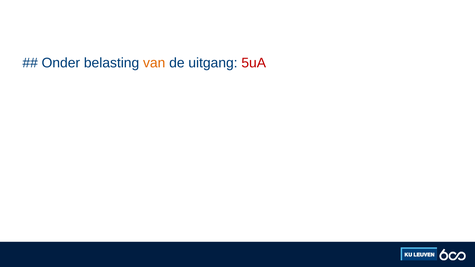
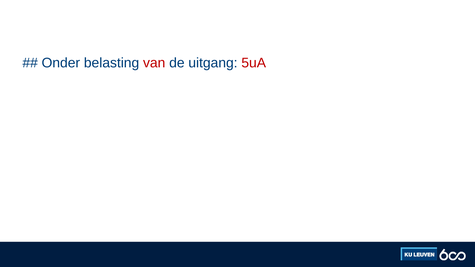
van colour: orange -> red
